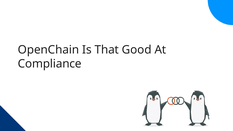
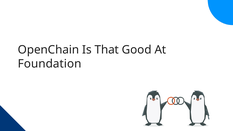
Compliance: Compliance -> Foundation
